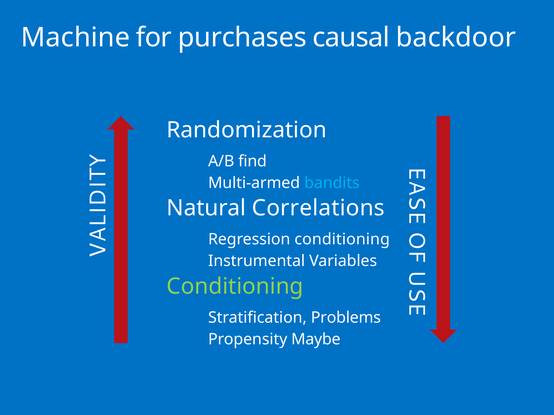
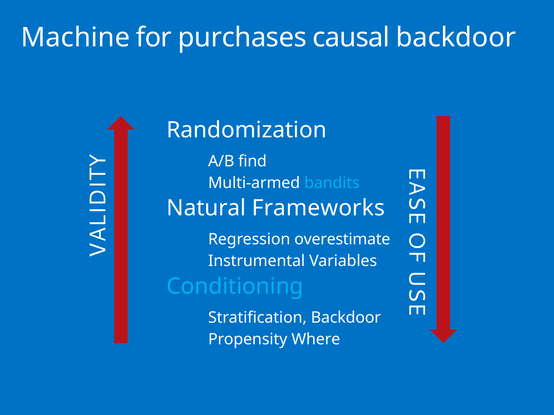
Correlations: Correlations -> Frameworks
Regression conditioning: conditioning -> overestimate
Conditioning at (235, 287) colour: light green -> light blue
Stratification Problems: Problems -> Backdoor
Maybe: Maybe -> Where
